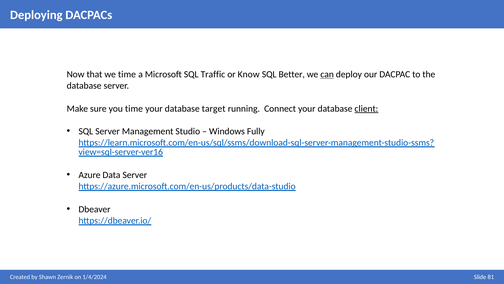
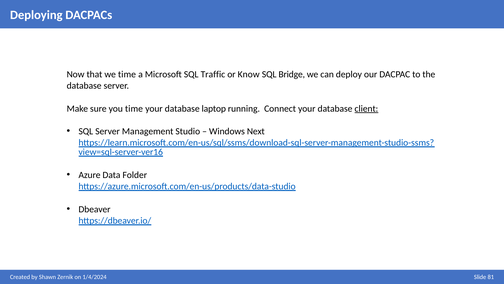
Better: Better -> Bridge
can underline: present -> none
target: target -> laptop
Fully: Fully -> Next
Data Server: Server -> Folder
